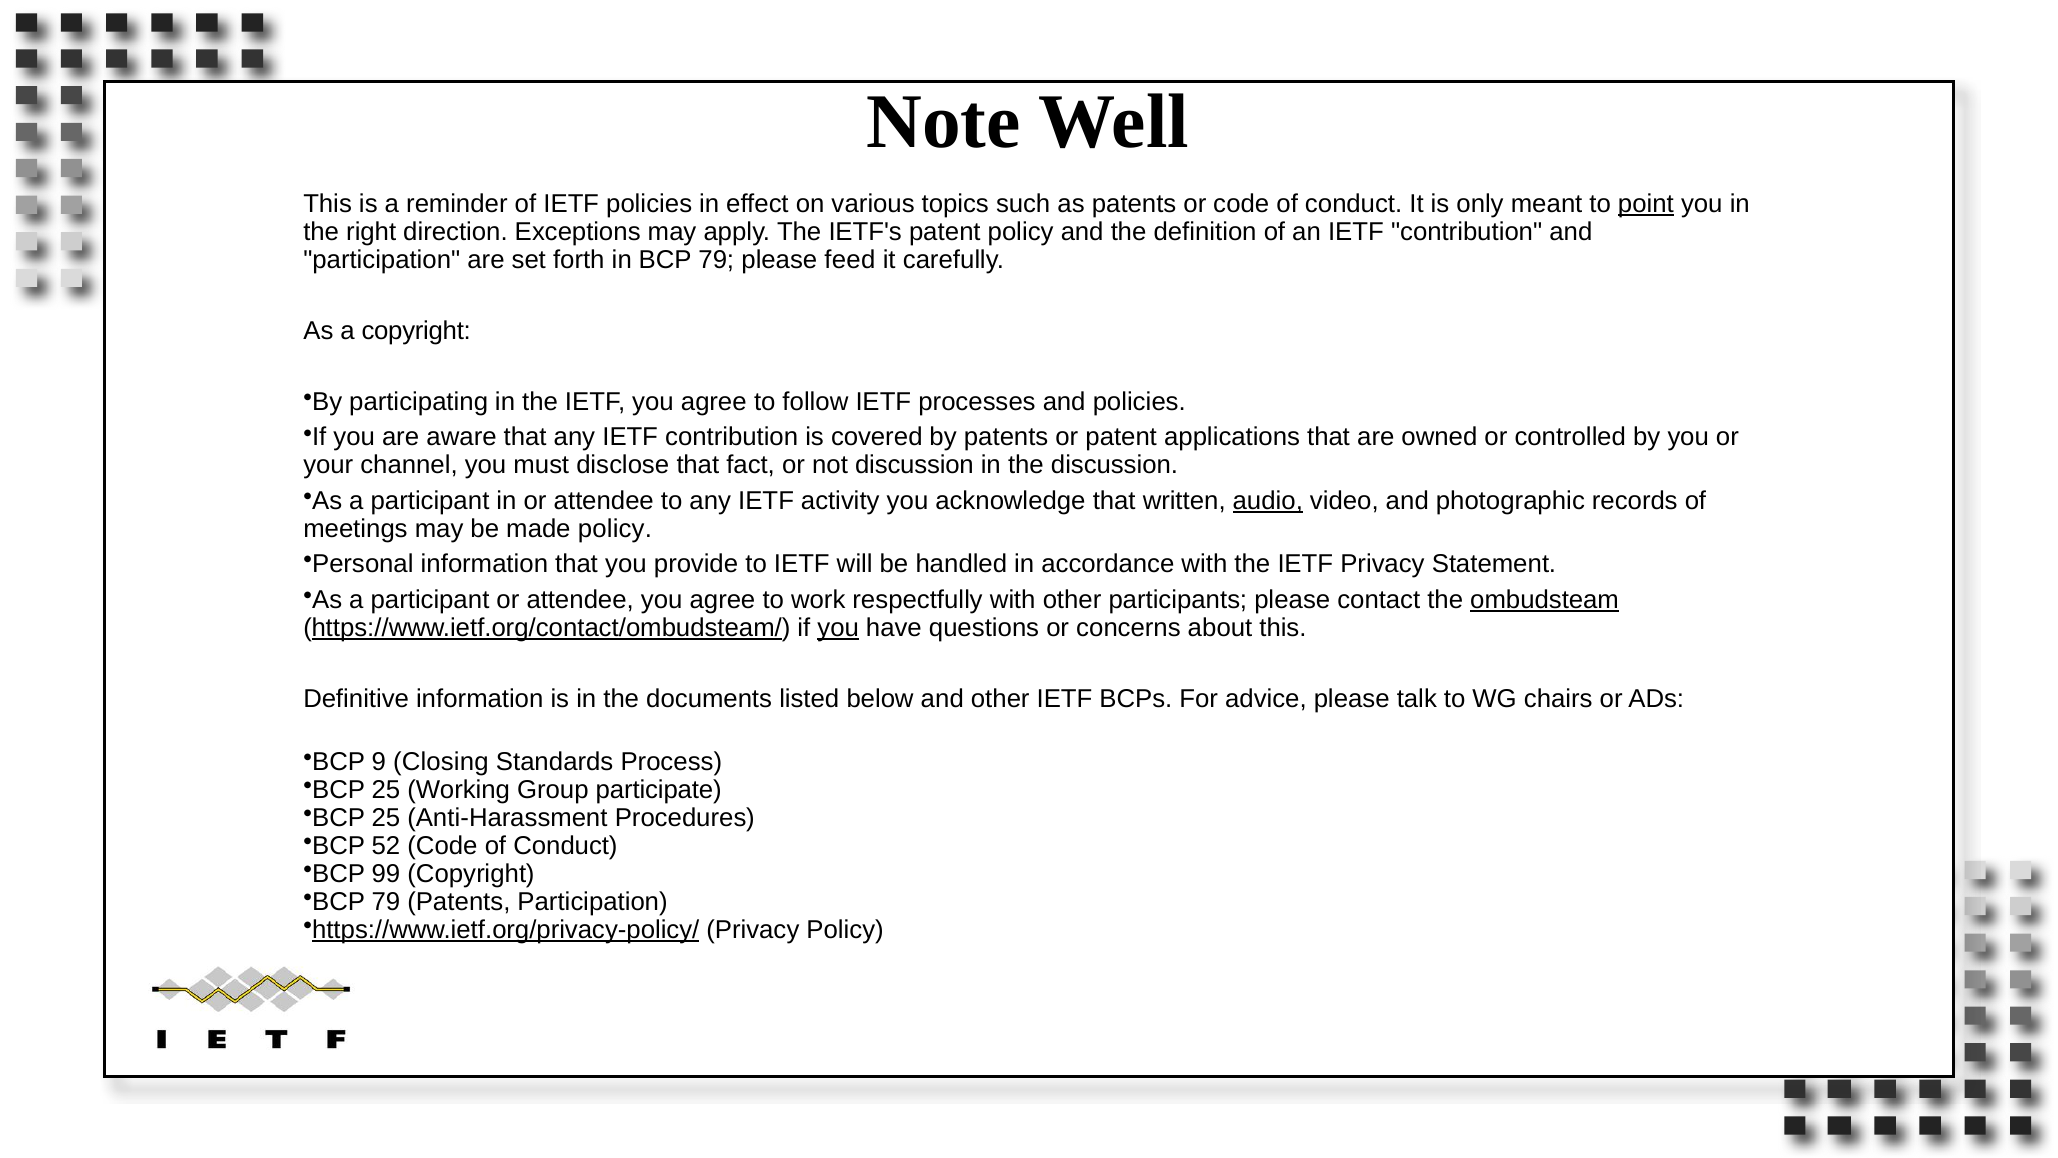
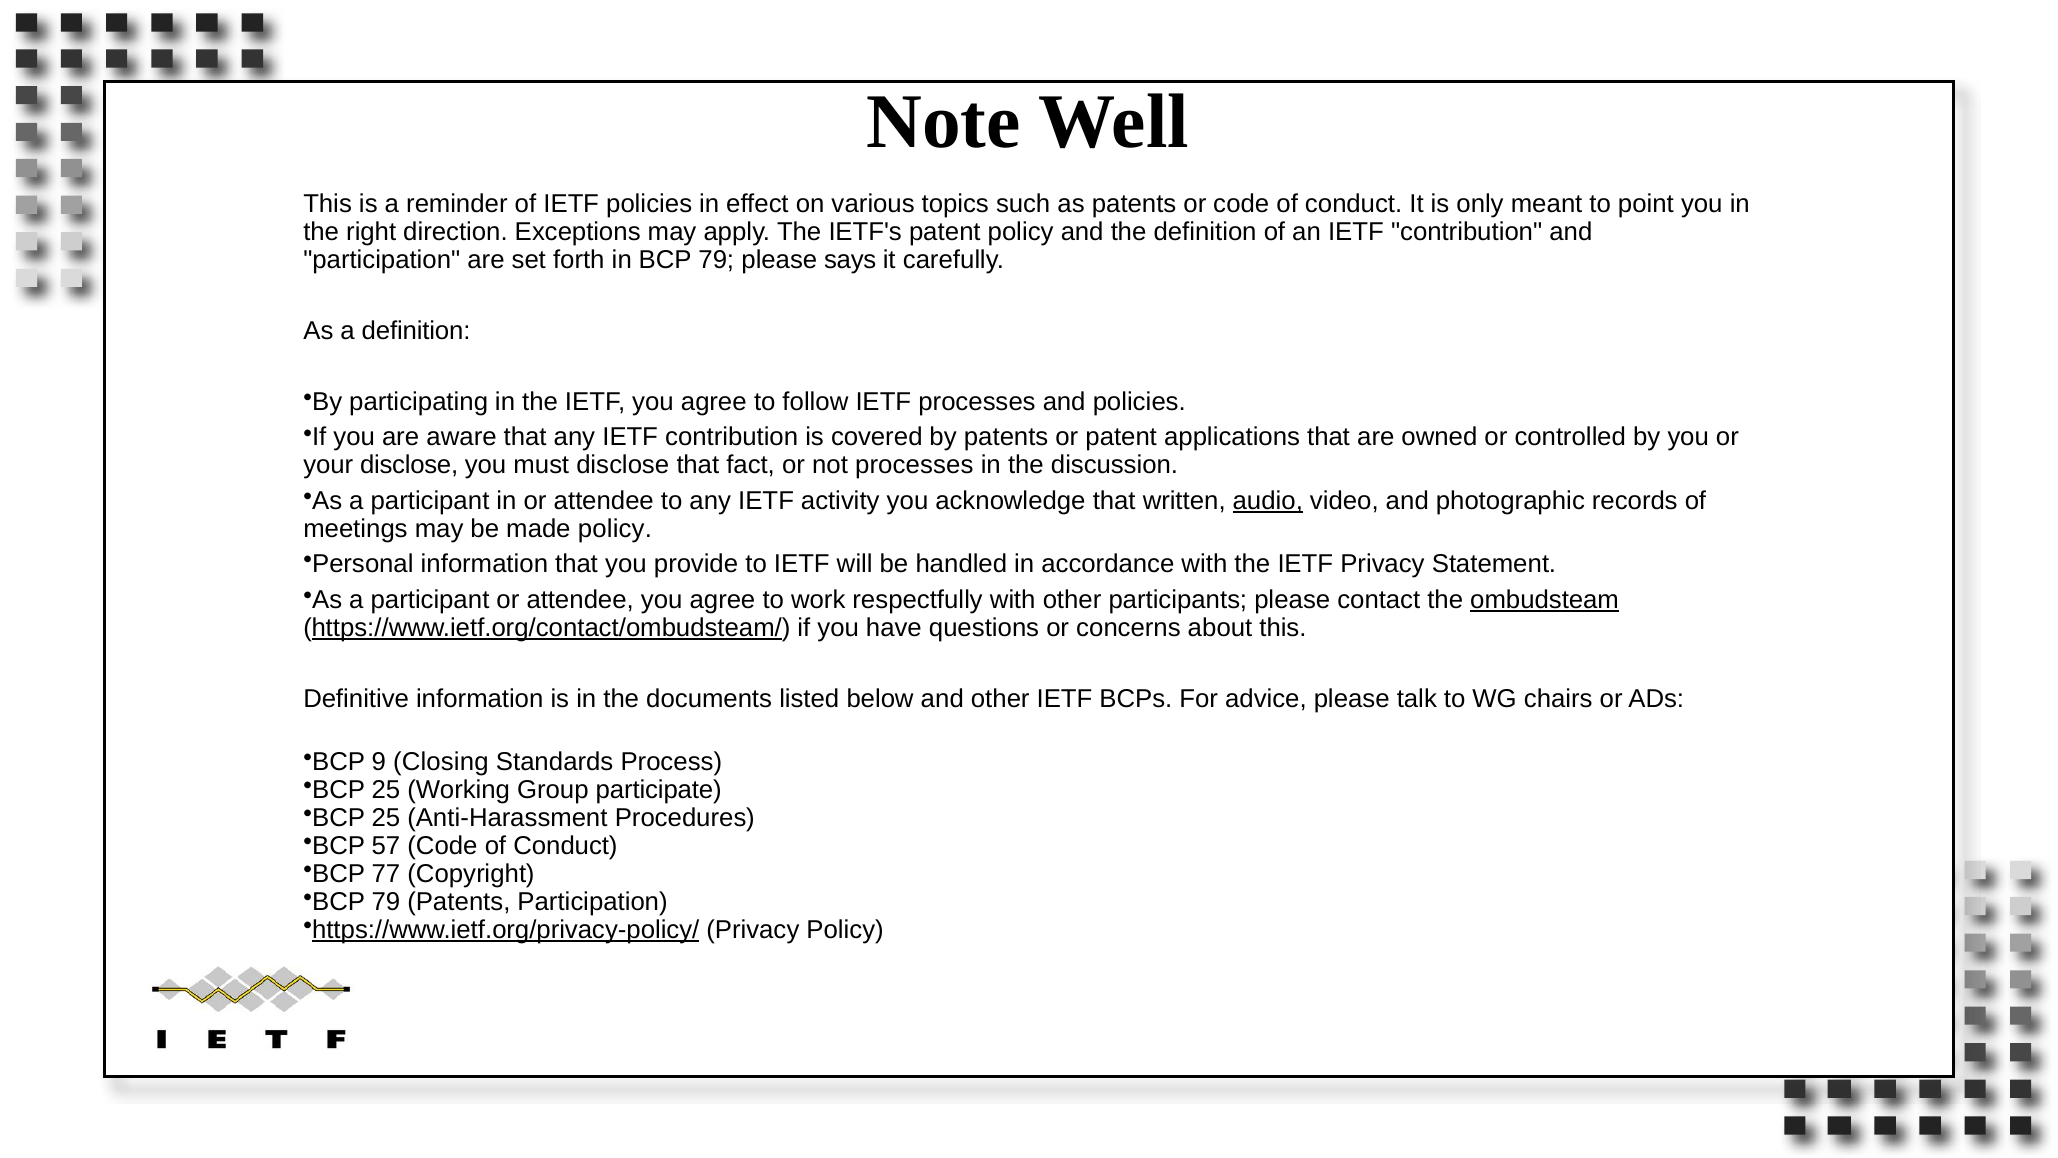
point underline: present -> none
feed: feed -> says
a copyright: copyright -> definition
your channel: channel -> disclose
not discussion: discussion -> processes
you at (838, 628) underline: present -> none
52: 52 -> 57
99: 99 -> 77
